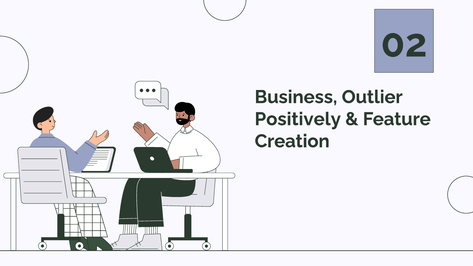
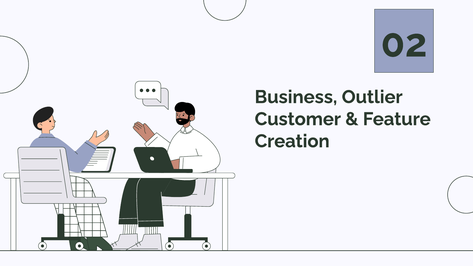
Positively: Positively -> Customer
